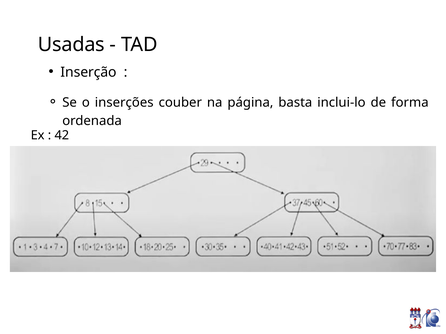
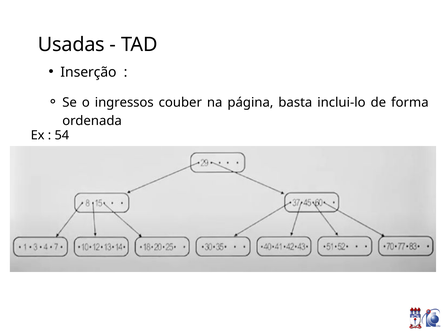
inserções: inserções -> ingressos
42: 42 -> 54
